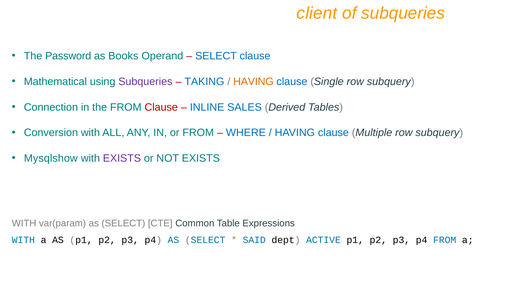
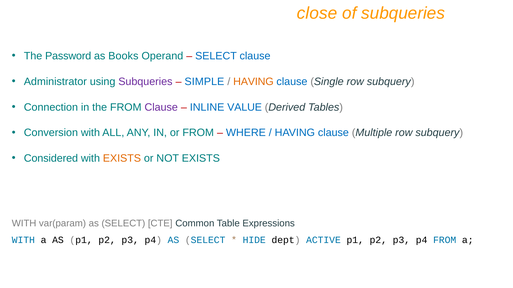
client: client -> close
Mathematical: Mathematical -> Administrator
TAKING: TAKING -> SIMPLE
Clause at (161, 107) colour: red -> purple
SALES: SALES -> VALUE
Mysqlshow: Mysqlshow -> Considered
EXISTS at (122, 159) colour: purple -> orange
SAID: SAID -> HIDE
